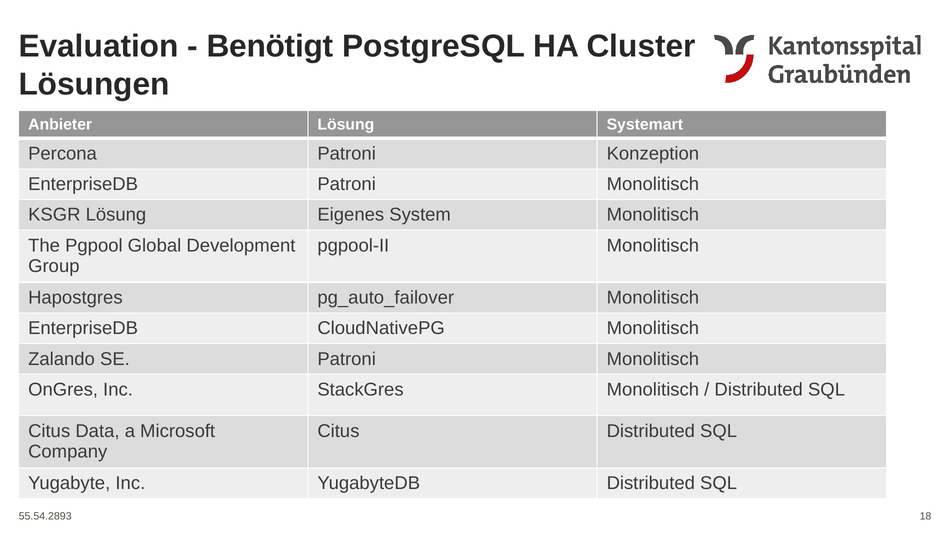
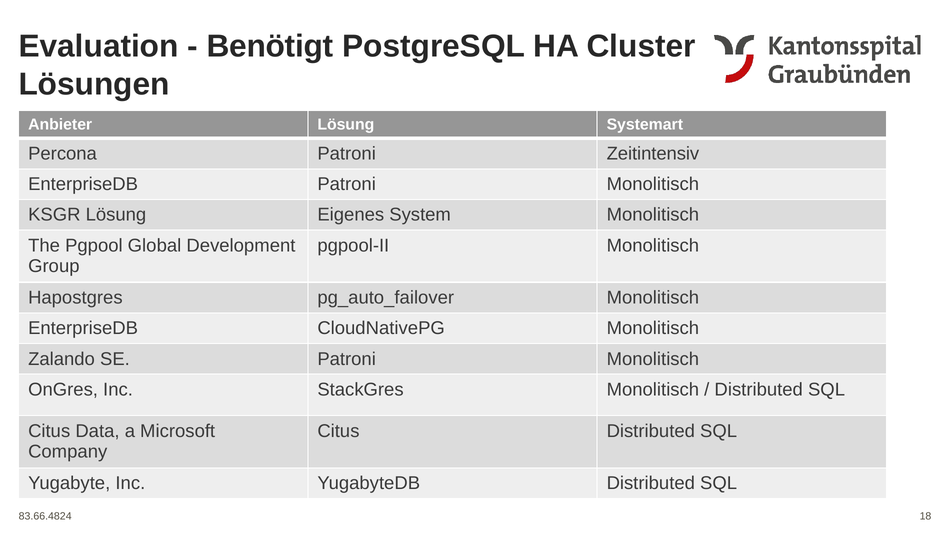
Konzeption: Konzeption -> Zeitintensiv
55.54.2893: 55.54.2893 -> 83.66.4824
